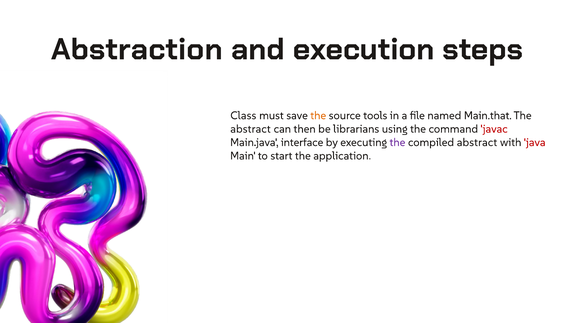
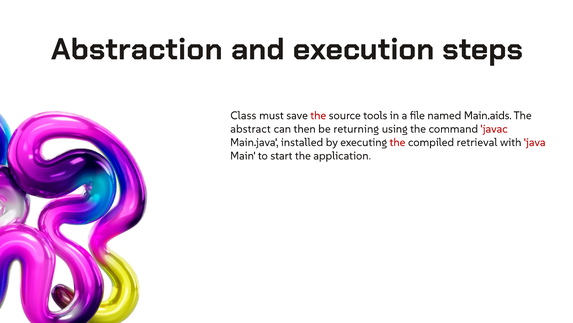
the at (318, 115) colour: orange -> red
Main.that: Main.that -> Main.aids
librarians: librarians -> returning
interface: interface -> installed
the at (397, 142) colour: purple -> red
compiled abstract: abstract -> retrieval
